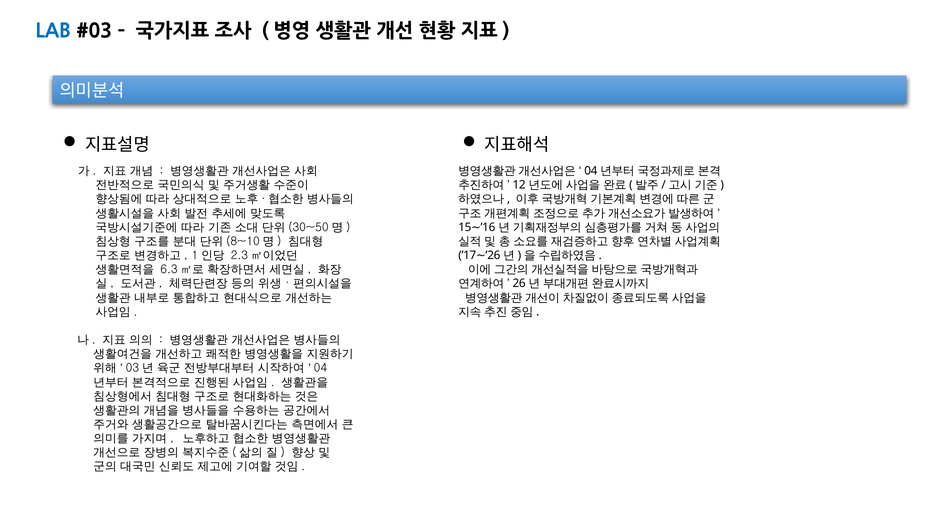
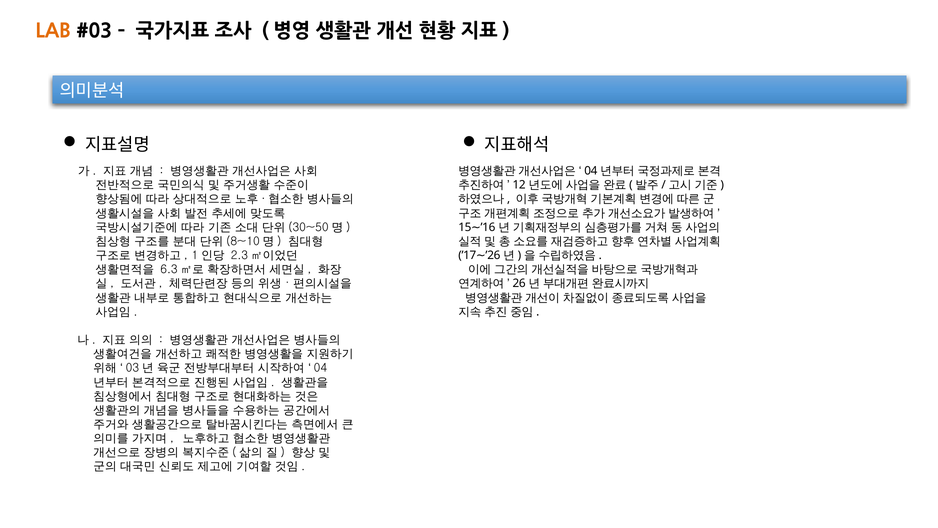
LAB colour: blue -> orange
